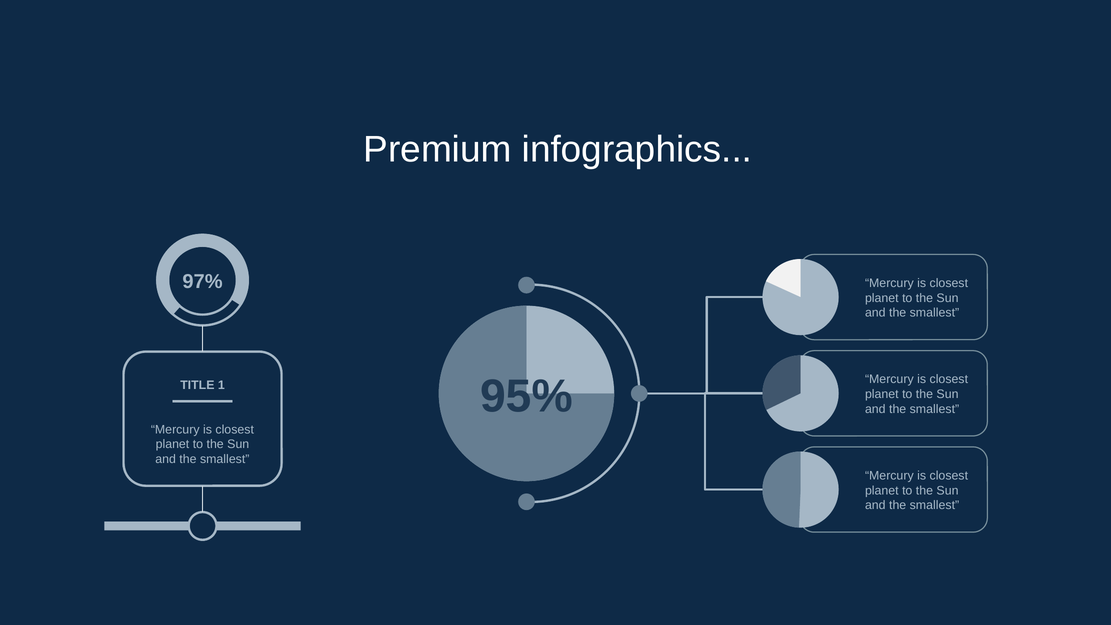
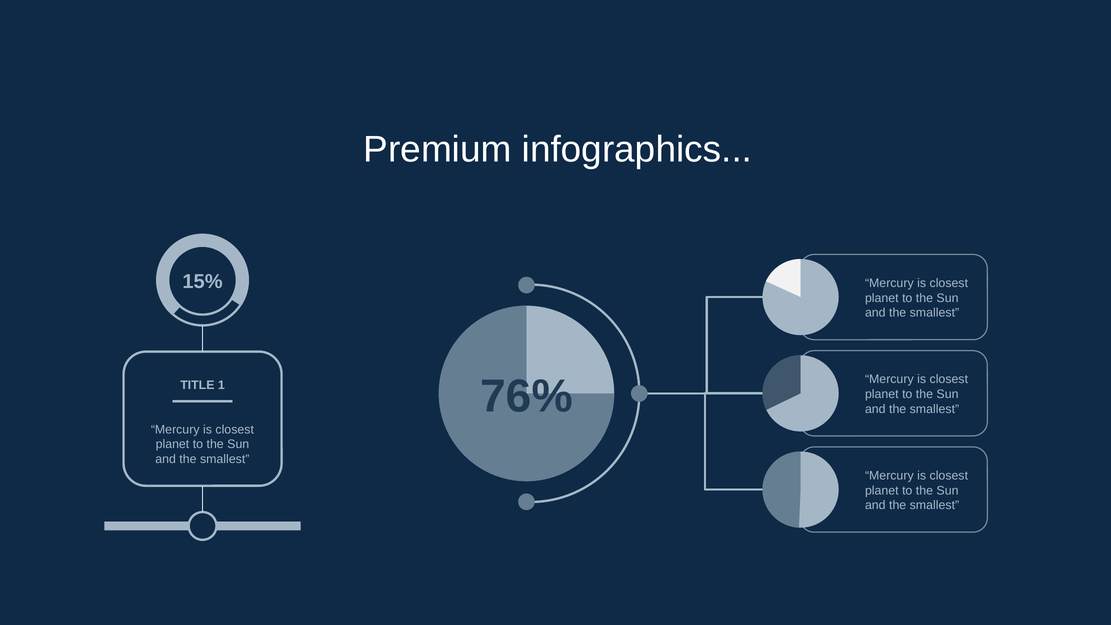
97%: 97% -> 15%
95%: 95% -> 76%
